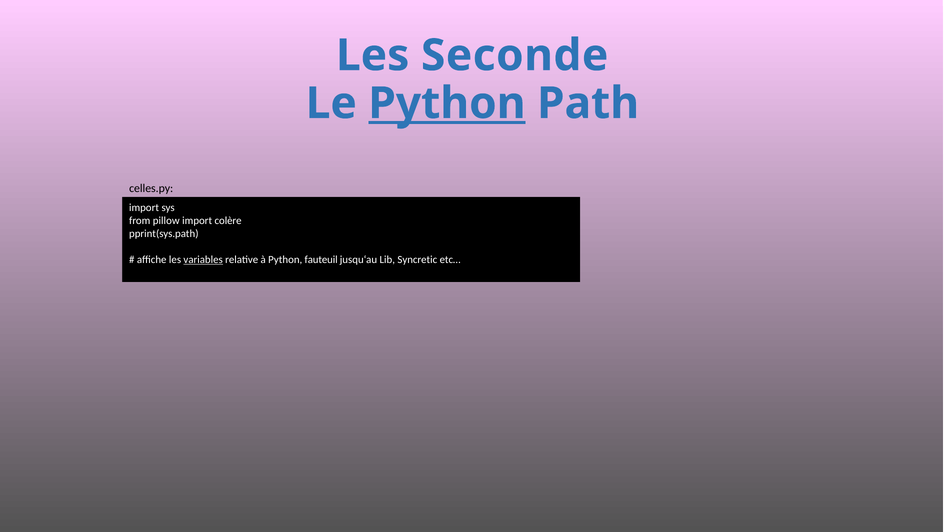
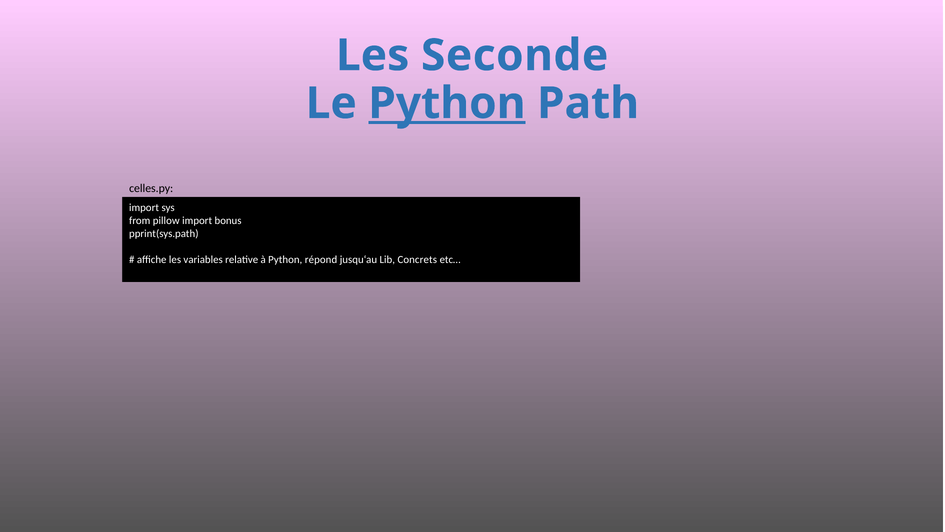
colère: colère -> bonus
variables underline: present -> none
fauteuil: fauteuil -> répond
Syncretic: Syncretic -> Concrets
